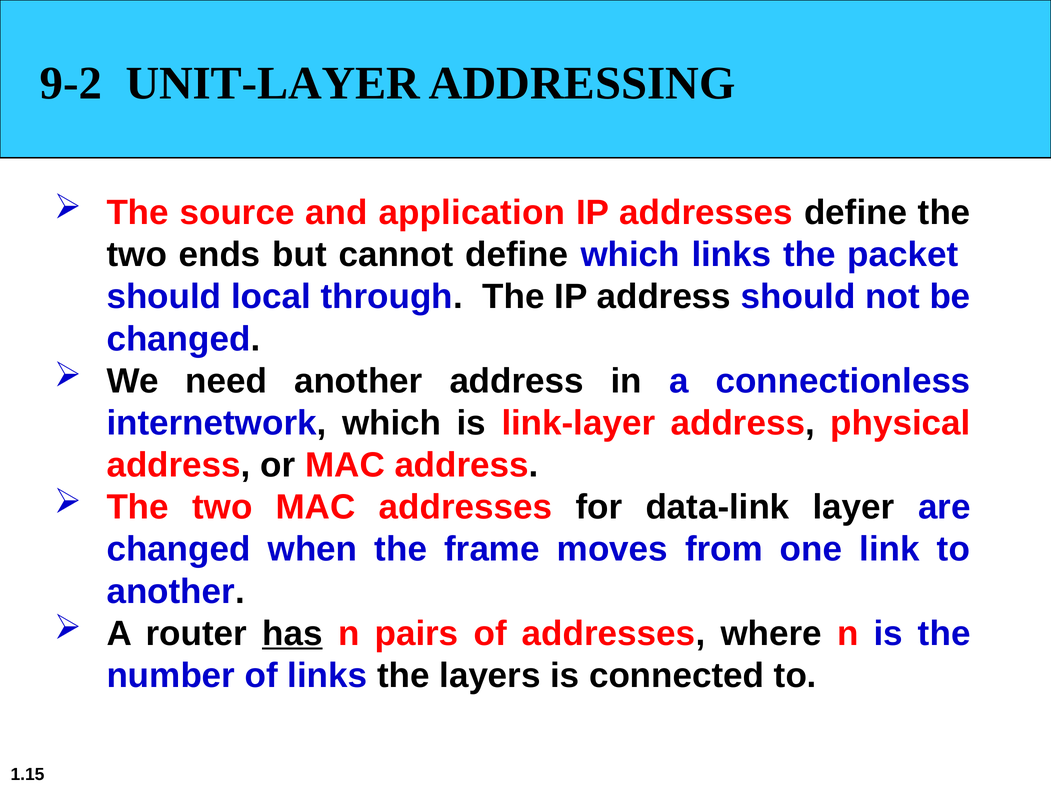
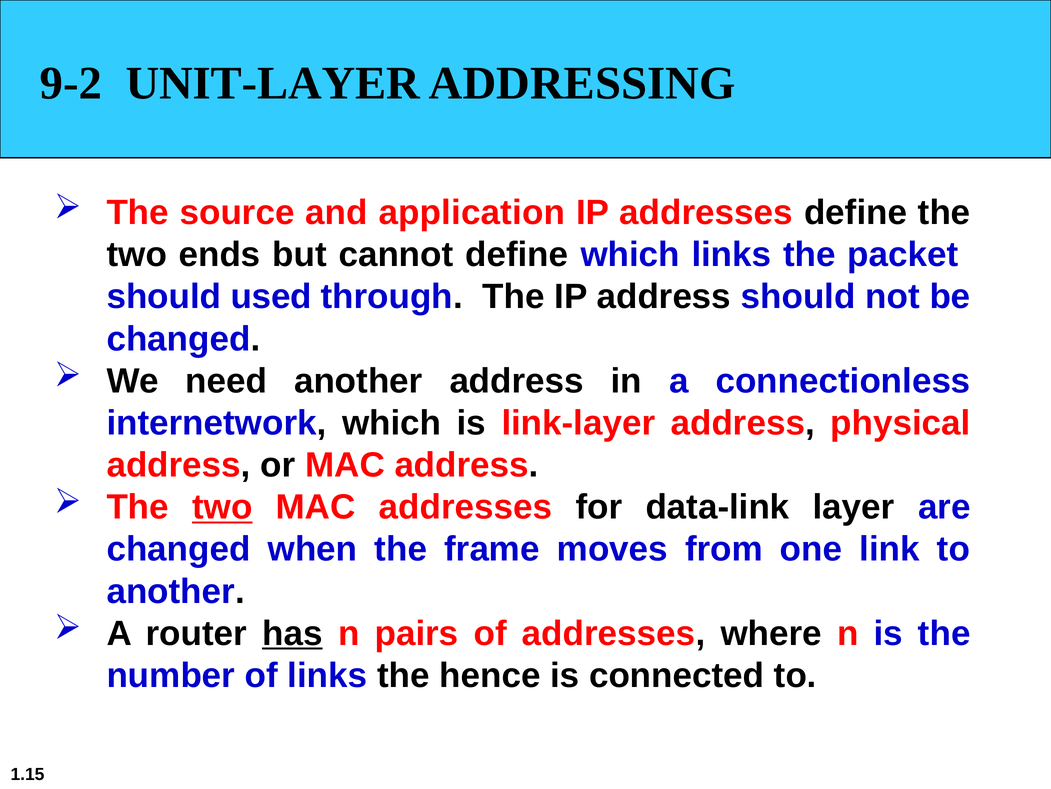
local: local -> used
two at (222, 507) underline: none -> present
layers: layers -> hence
